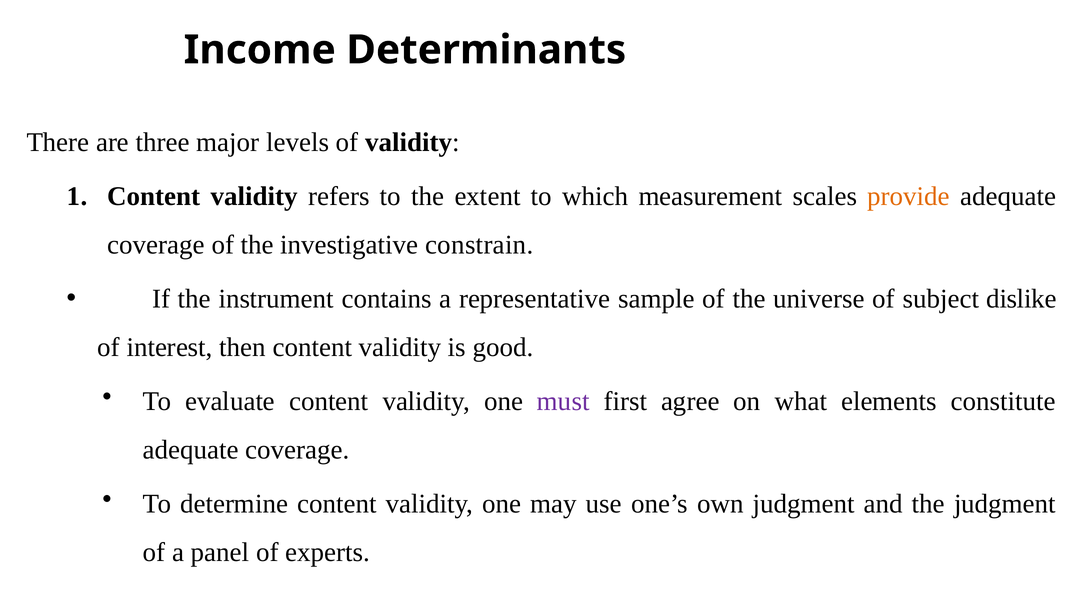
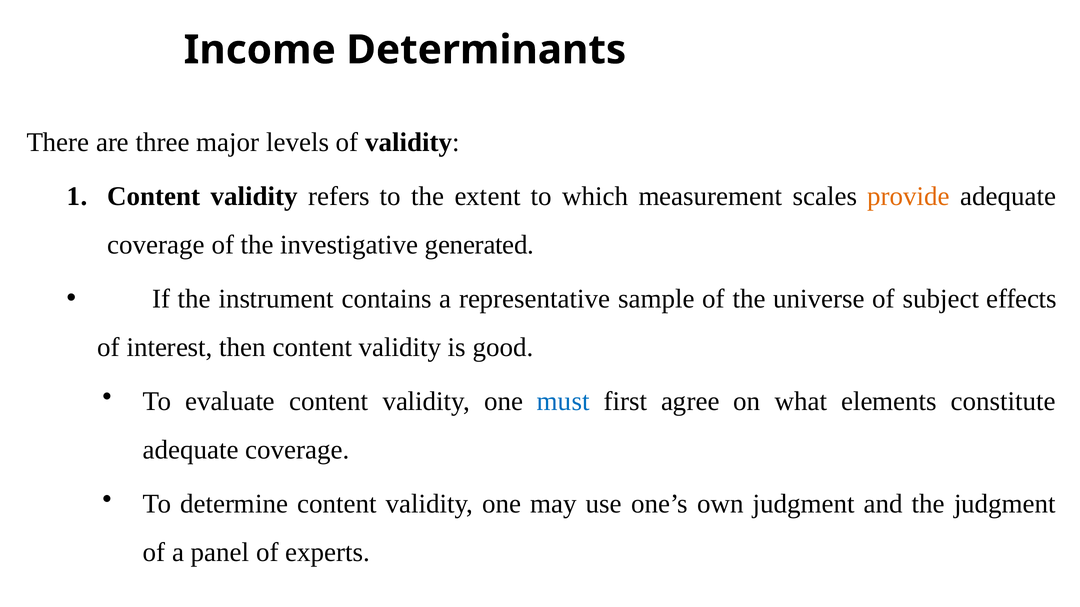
constrain: constrain -> generated
dislike: dislike -> effects
must colour: purple -> blue
